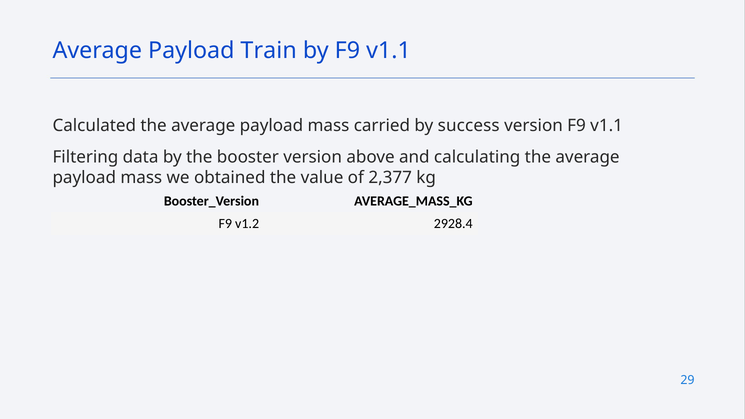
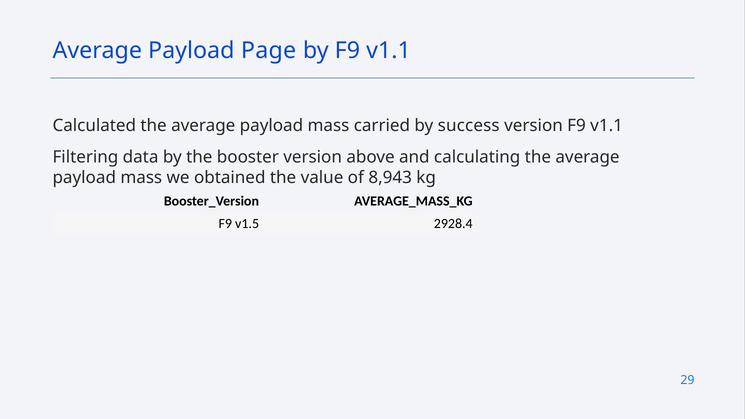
Train: Train -> Page
2,377: 2,377 -> 8,943
v1.2: v1.2 -> v1.5
